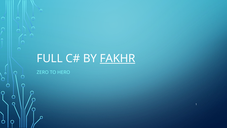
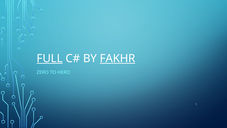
FULL underline: none -> present
